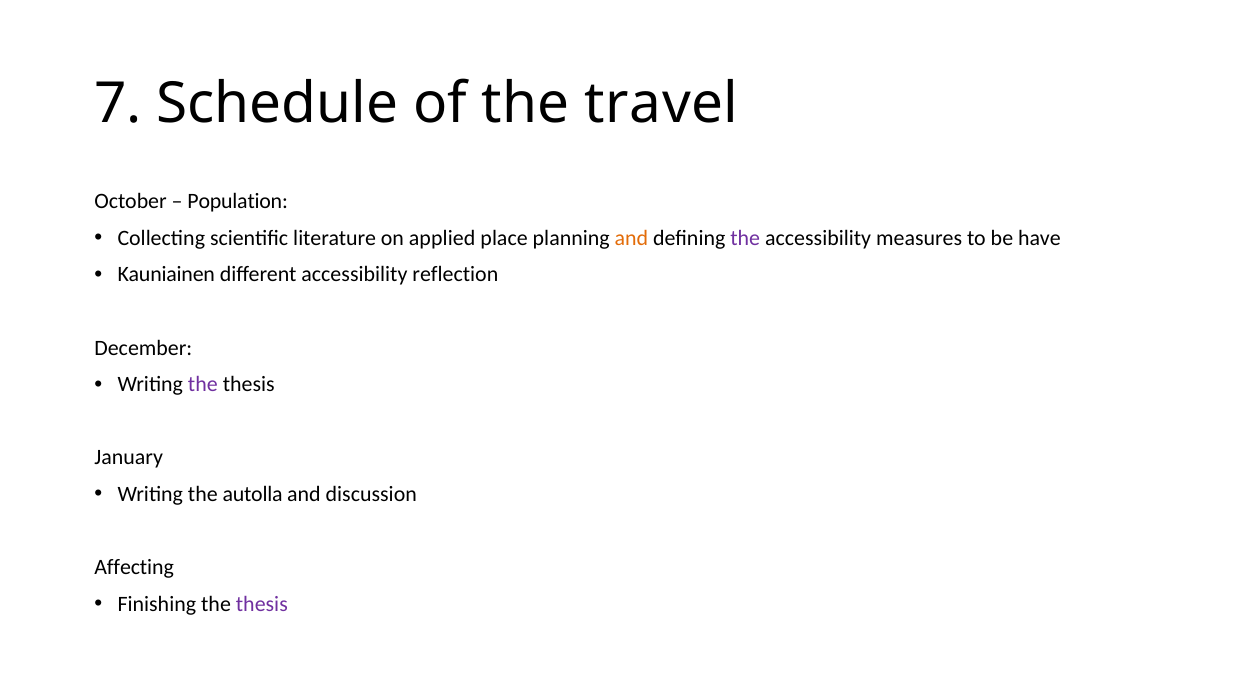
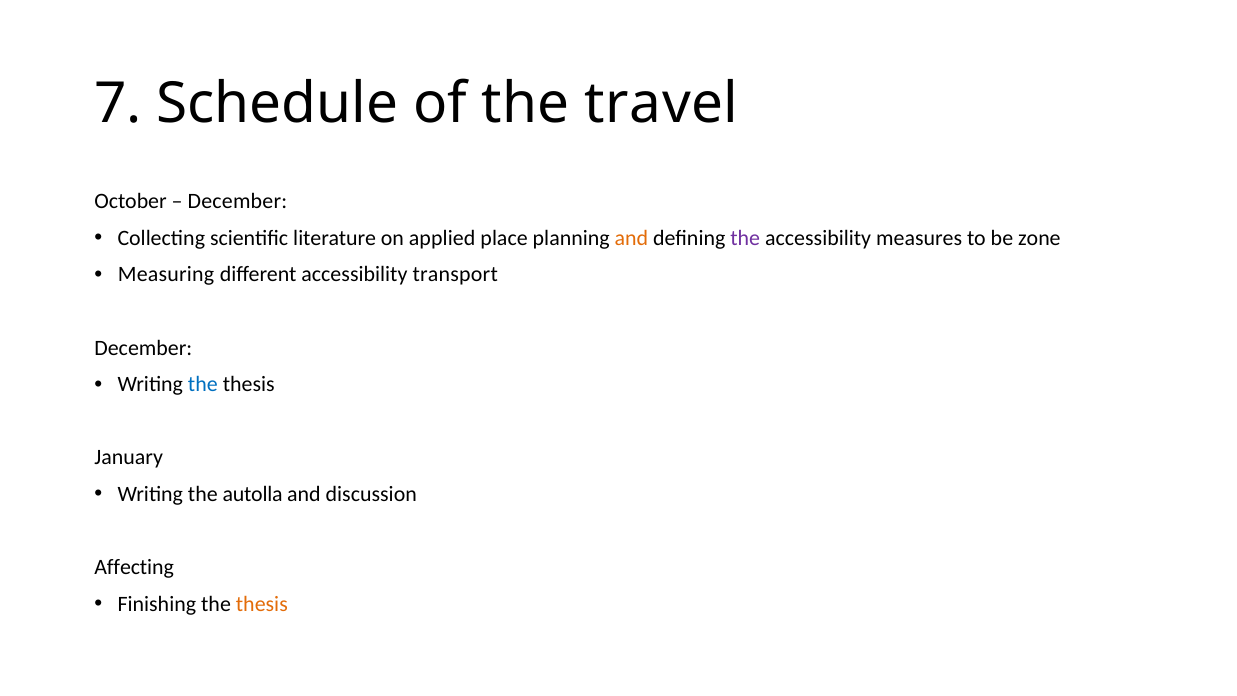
Population at (238, 202): Population -> December
have: have -> zone
Kauniainen: Kauniainen -> Measuring
reflection: reflection -> transport
the at (203, 384) colour: purple -> blue
thesis at (262, 604) colour: purple -> orange
